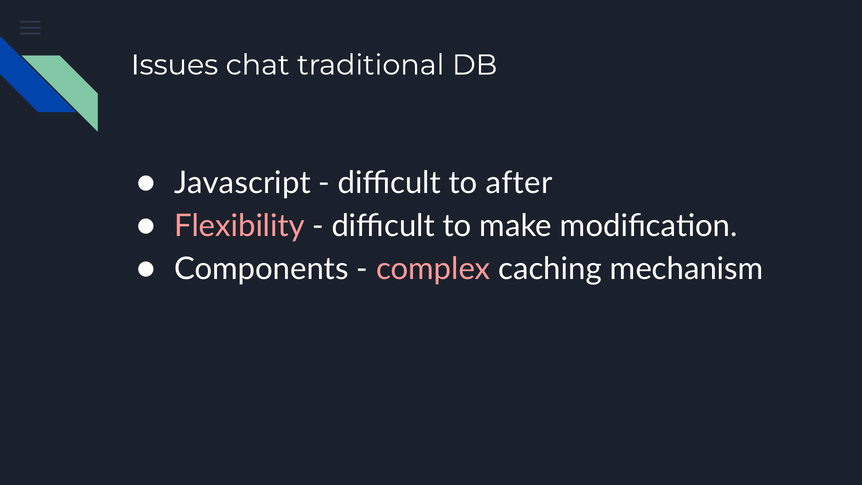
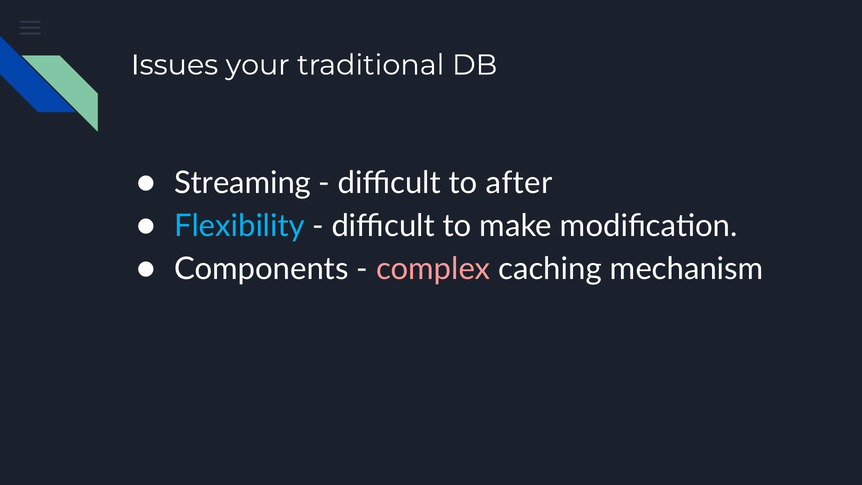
chat: chat -> your
Javascript: Javascript -> Streaming
Flexibility colour: pink -> light blue
